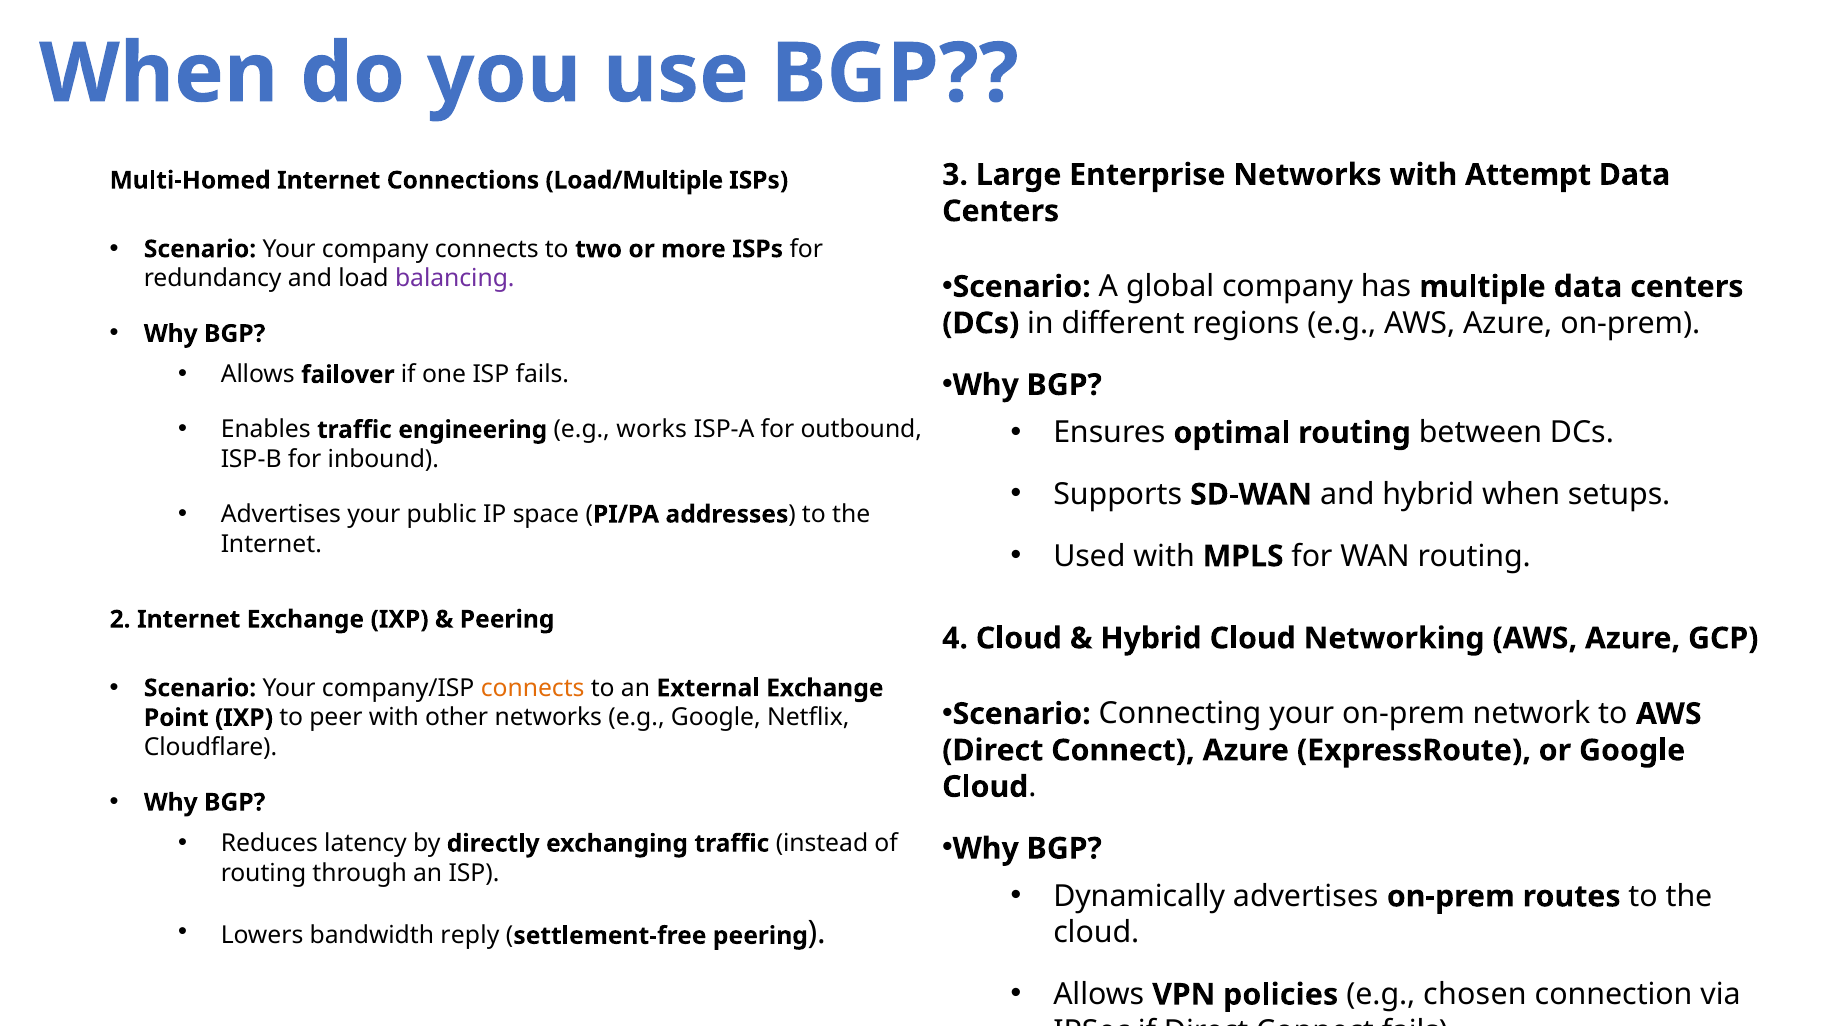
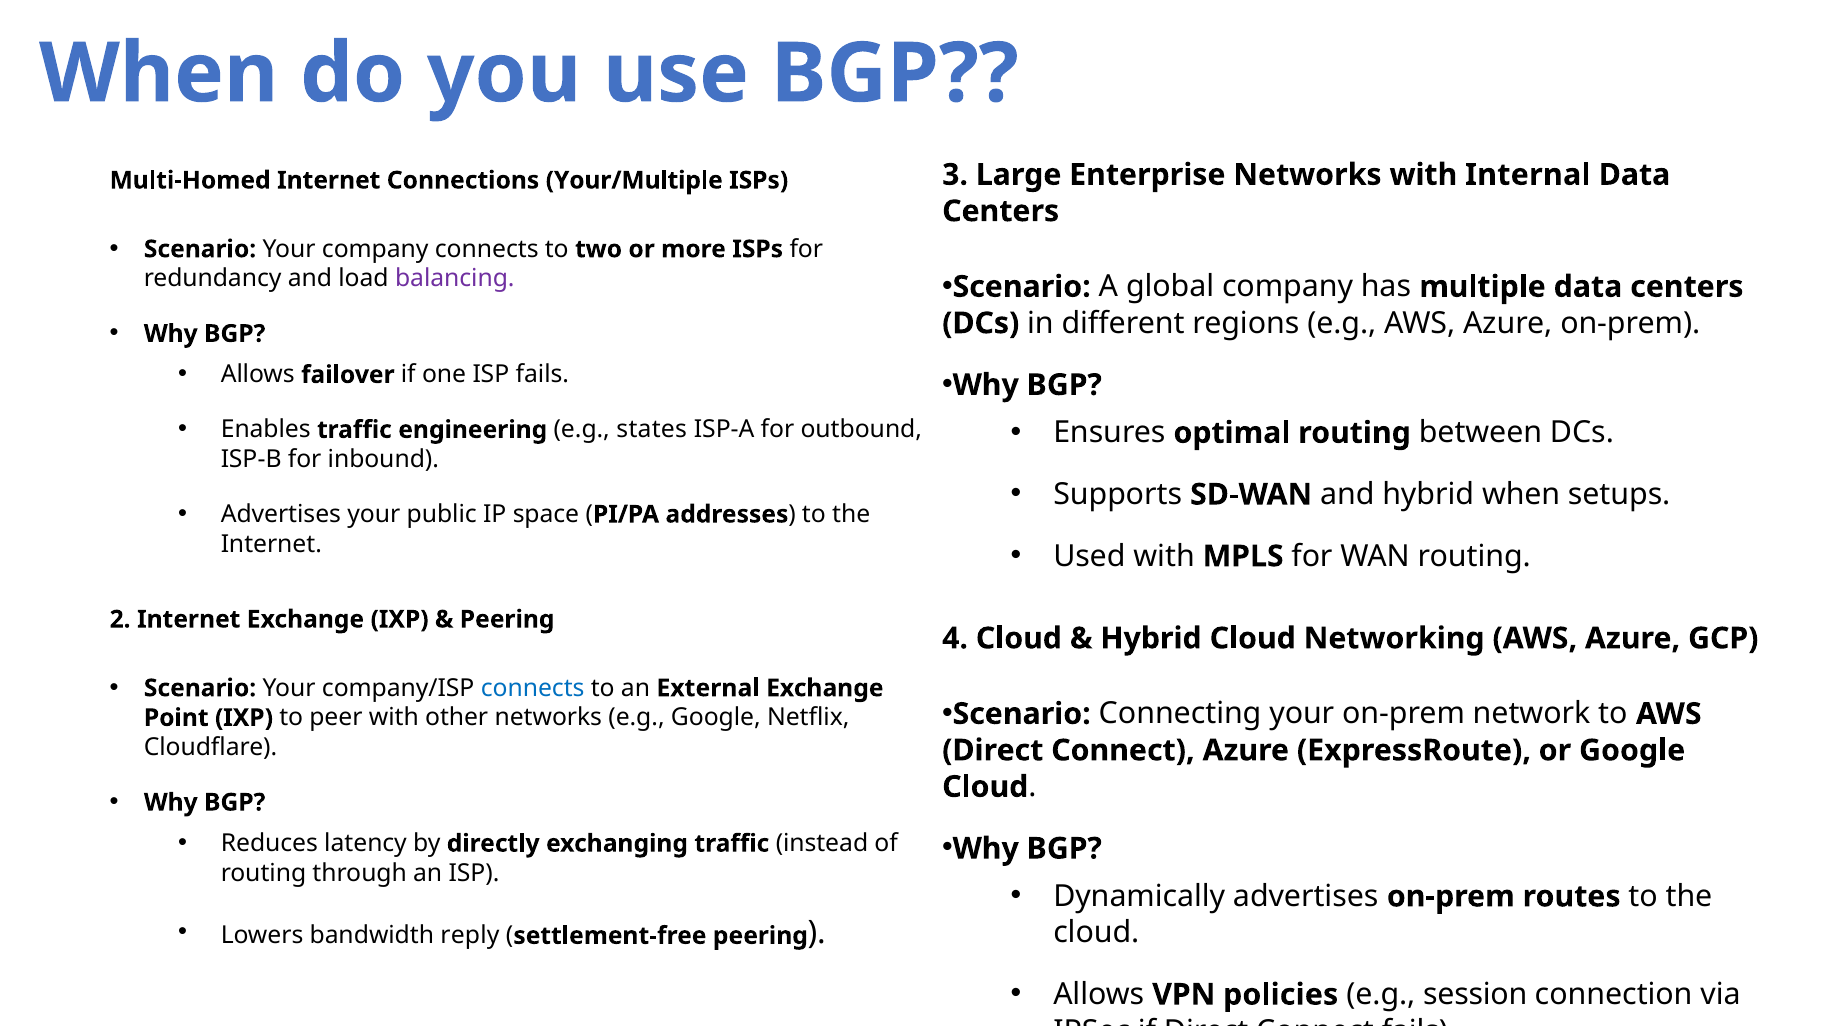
Attempt: Attempt -> Internal
Load/Multiple: Load/Multiple -> Your/Multiple
works: works -> states
connects at (533, 688) colour: orange -> blue
chosen: chosen -> session
